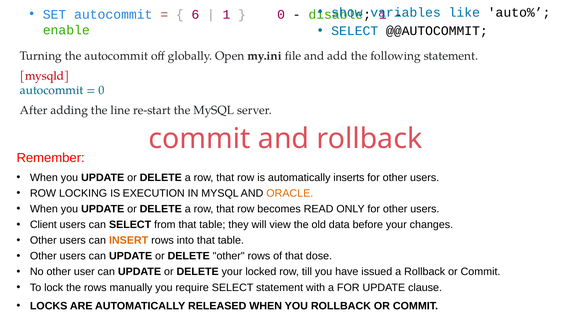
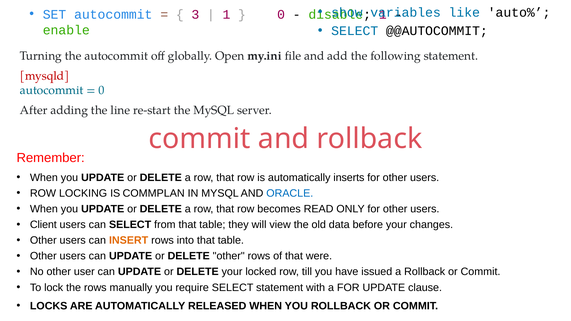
6: 6 -> 3
EXECUTION: EXECUTION -> COMMPLAN
ORACLE colour: orange -> blue
dose: dose -> were
